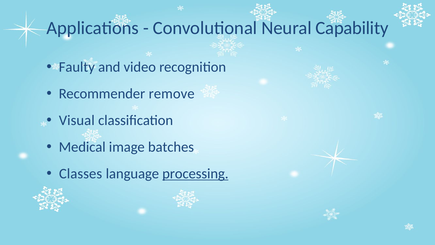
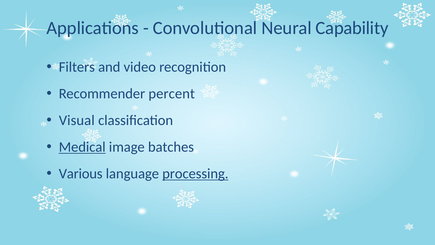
Faulty: Faulty -> Filters
remove: remove -> percent
Medical underline: none -> present
Classes: Classes -> Various
